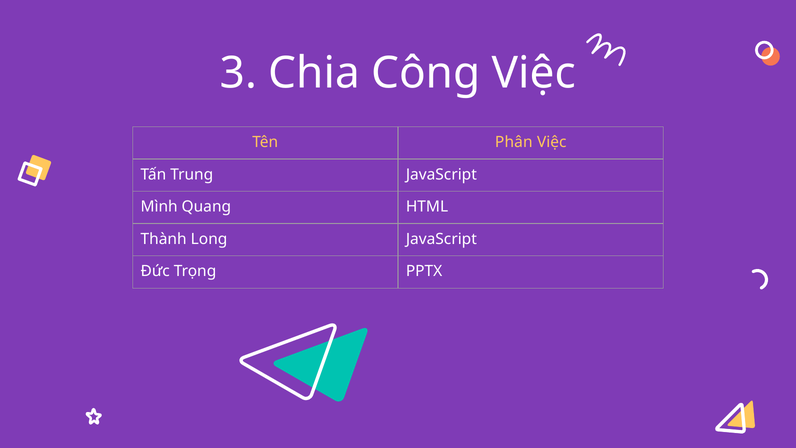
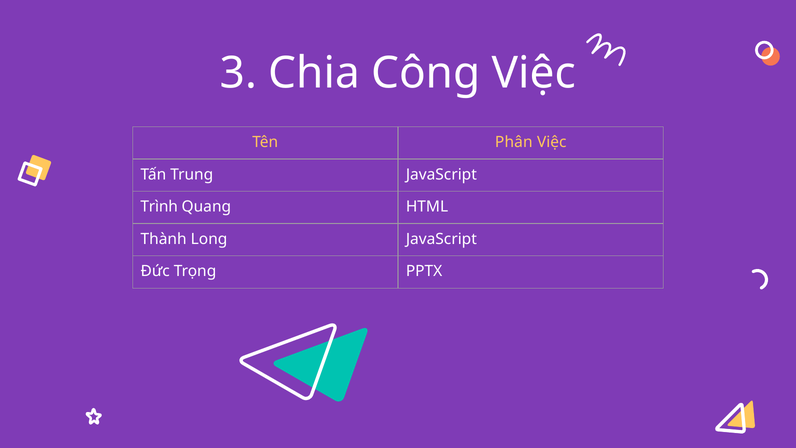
Mình: Mình -> Trình
